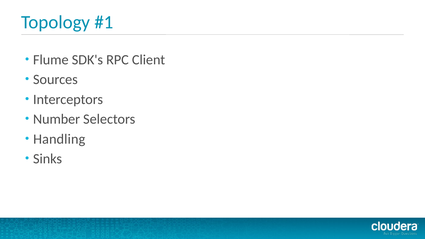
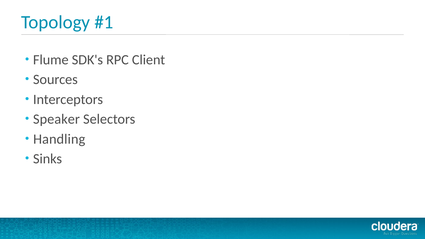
Number: Number -> Speaker
